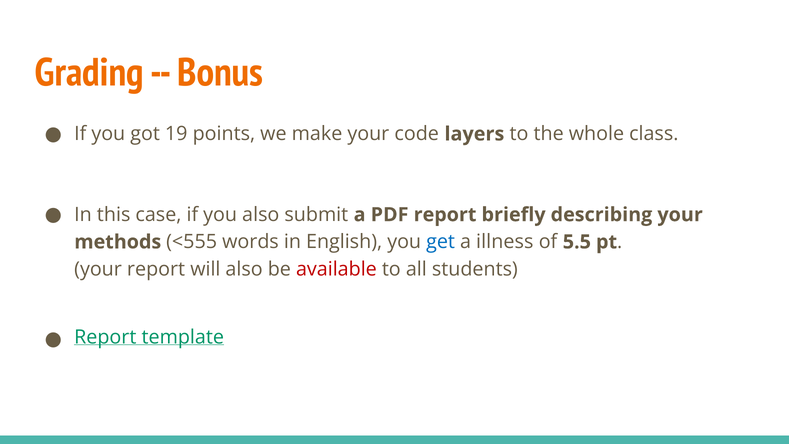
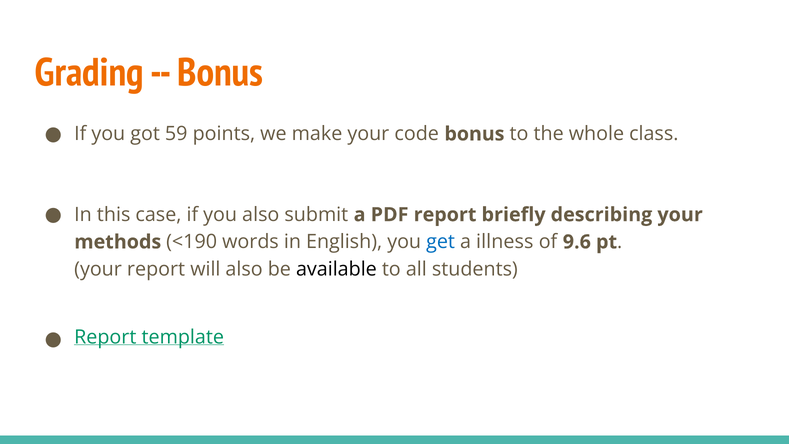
19: 19 -> 59
code layers: layers -> bonus
<555: <555 -> <190
5.5: 5.5 -> 9.6
available colour: red -> black
